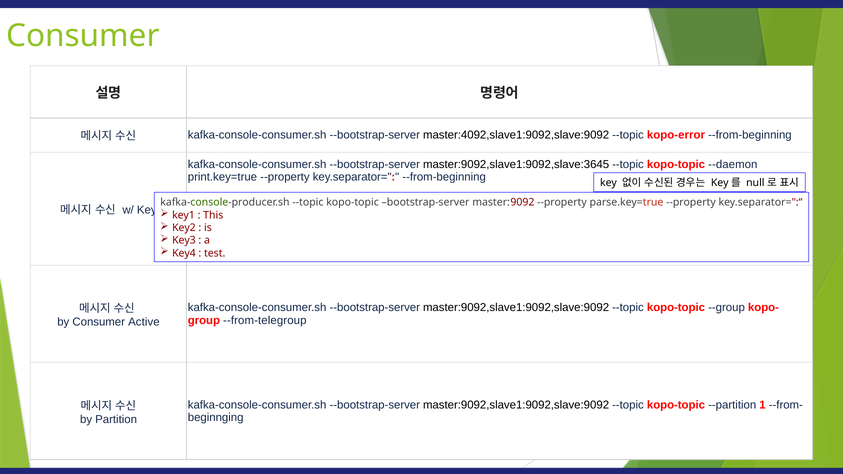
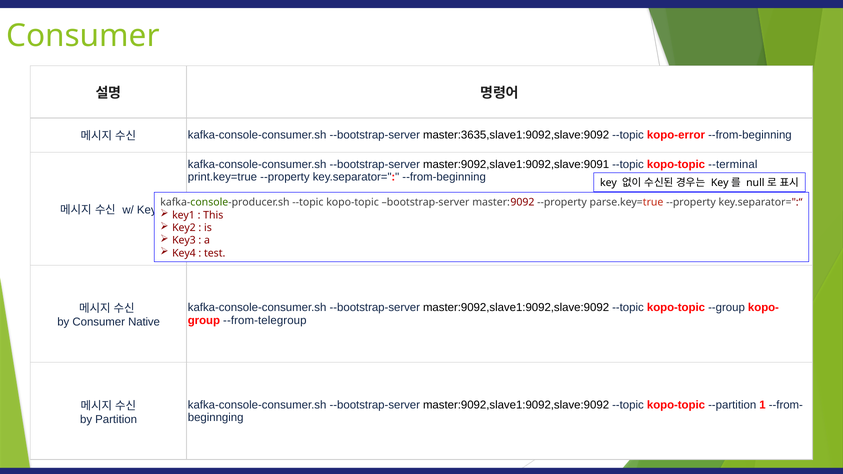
master:4092,slave1:9092,slave:9092: master:4092,slave1:9092,slave:9092 -> master:3635,slave1:9092,slave:9092
master:9092,slave1:9092,slave:3645: master:9092,slave1:9092,slave:3645 -> master:9092,slave1:9092,slave:9091
--daemon: --daemon -> --terminal
Active: Active -> Native
